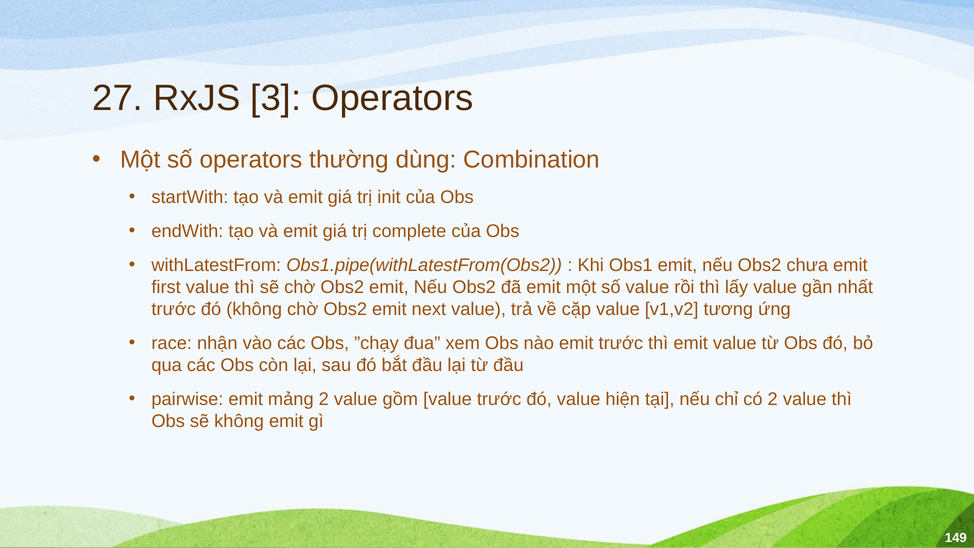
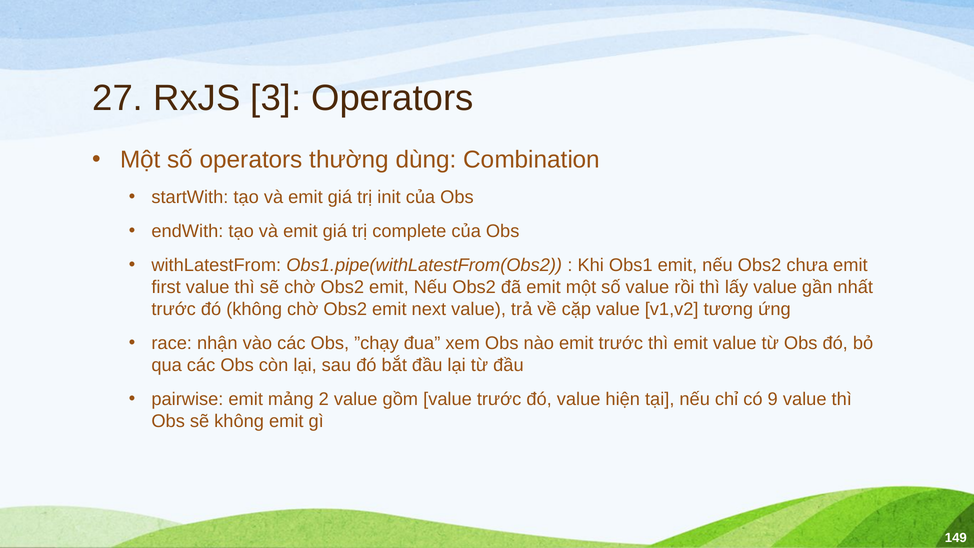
có 2: 2 -> 9
